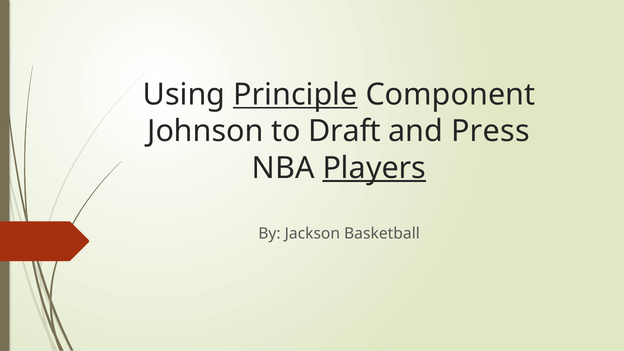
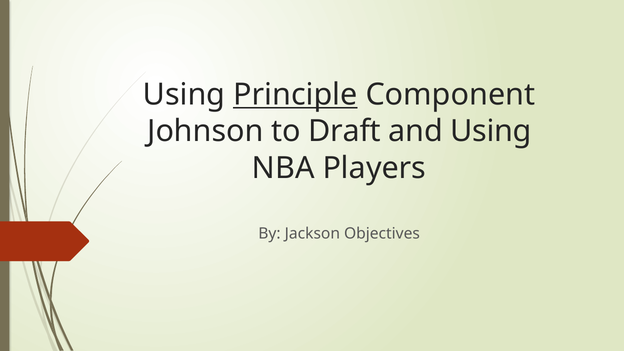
and Press: Press -> Using
Players underline: present -> none
Basketball: Basketball -> Objectives
